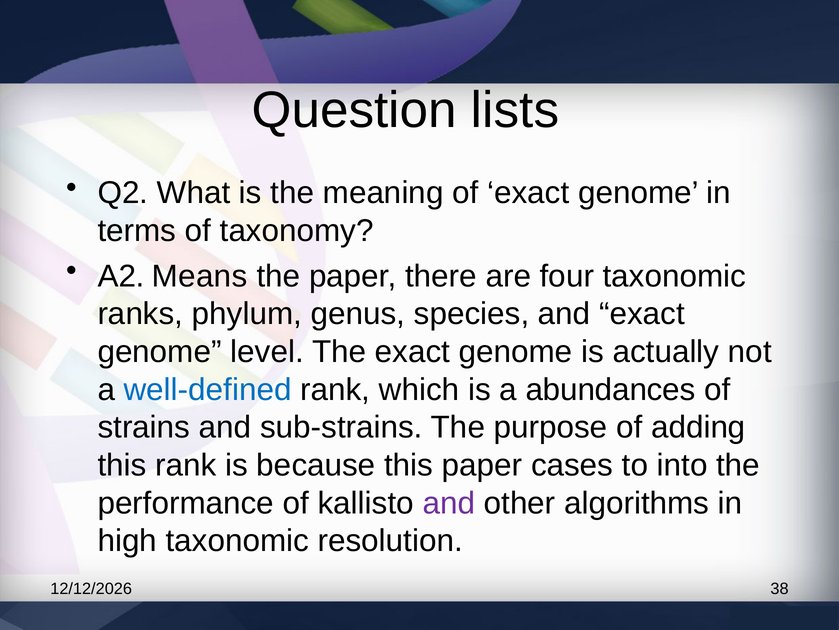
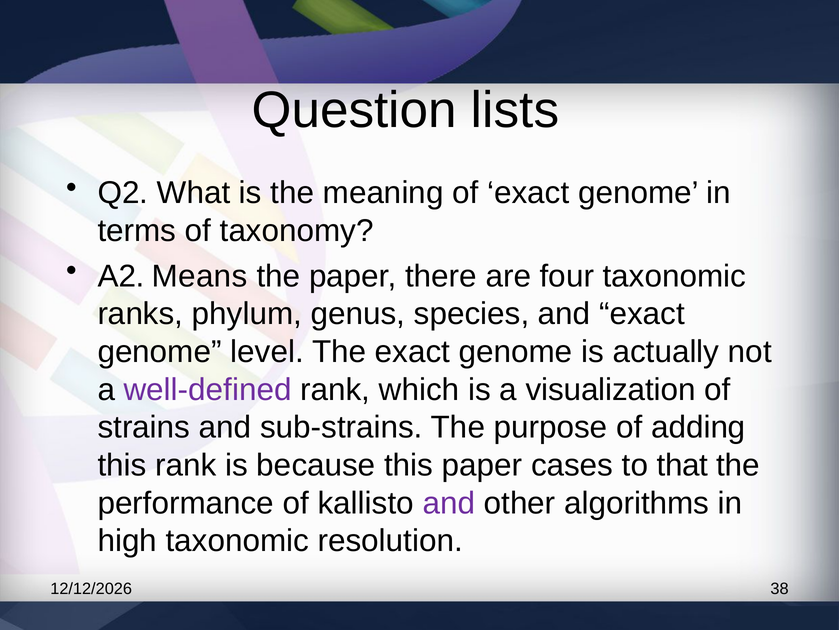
well-defined colour: blue -> purple
abundances: abundances -> visualization
into: into -> that
